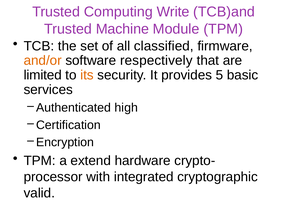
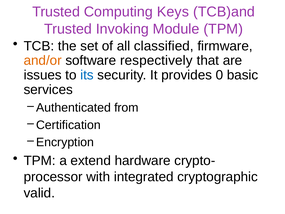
Write: Write -> Keys
Machine: Machine -> Invoking
limited: limited -> issues
its colour: orange -> blue
5: 5 -> 0
high: high -> from
